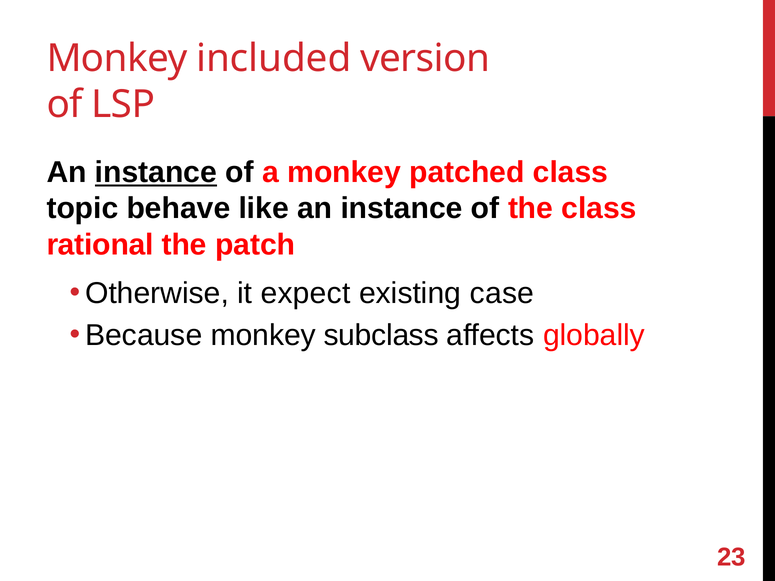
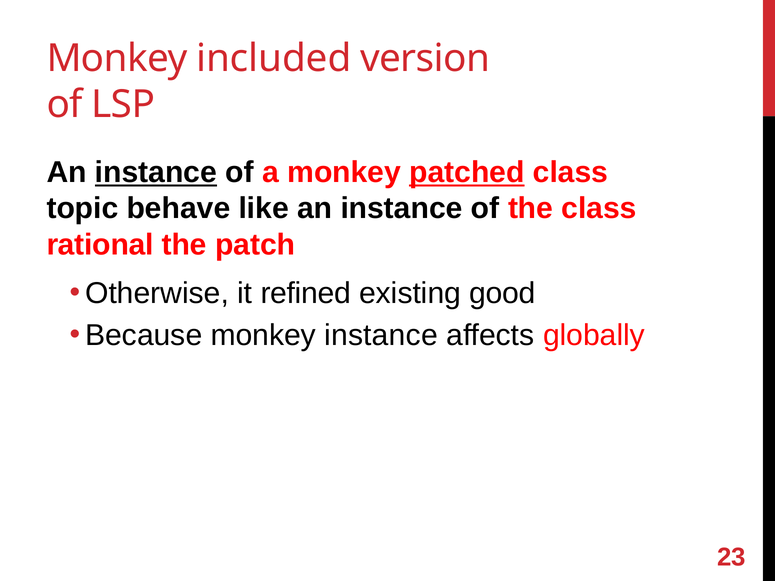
patched underline: none -> present
expect: expect -> refined
case: case -> good
monkey subclass: subclass -> instance
